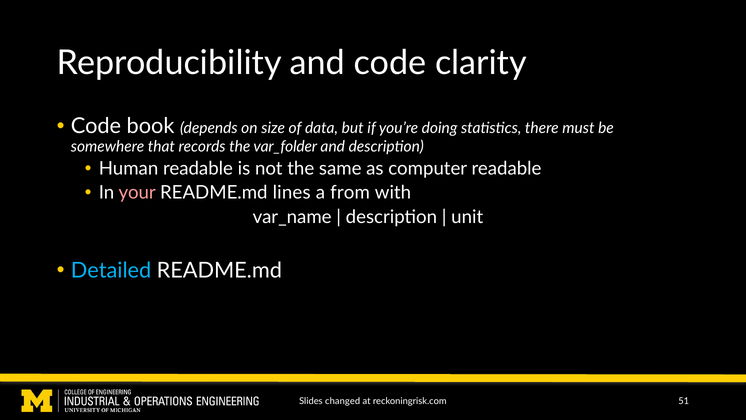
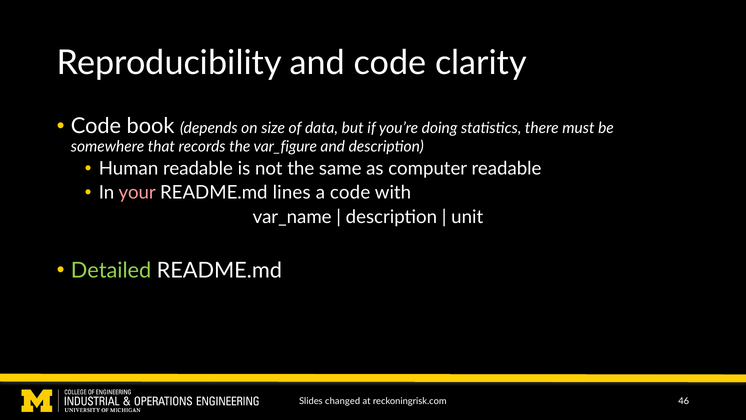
var_folder: var_folder -> var_figure
a from: from -> code
Detailed colour: light blue -> light green
51: 51 -> 46
